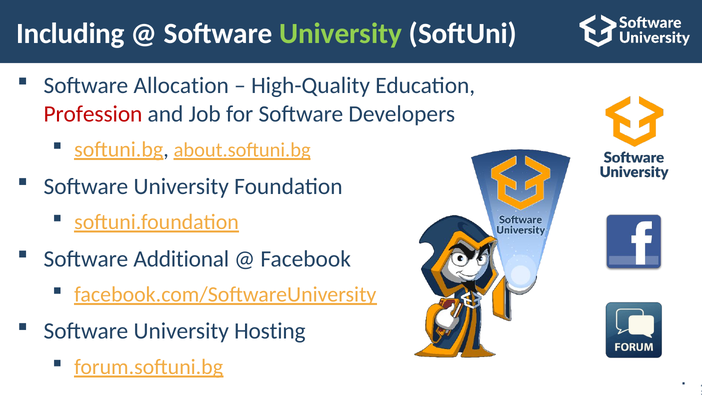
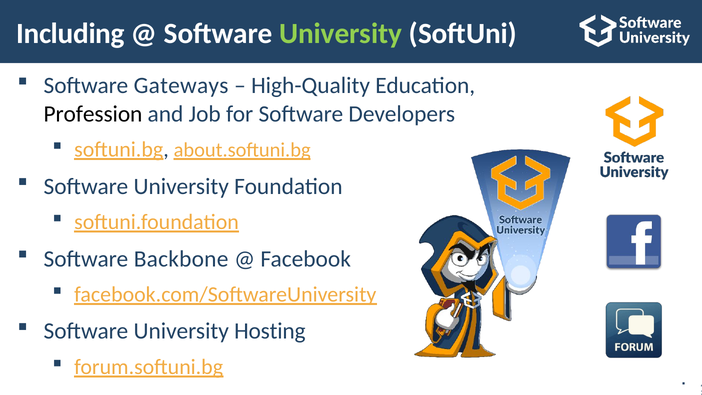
Allocation: Allocation -> Gateways
Profession colour: red -> black
Additional: Additional -> Backbone
